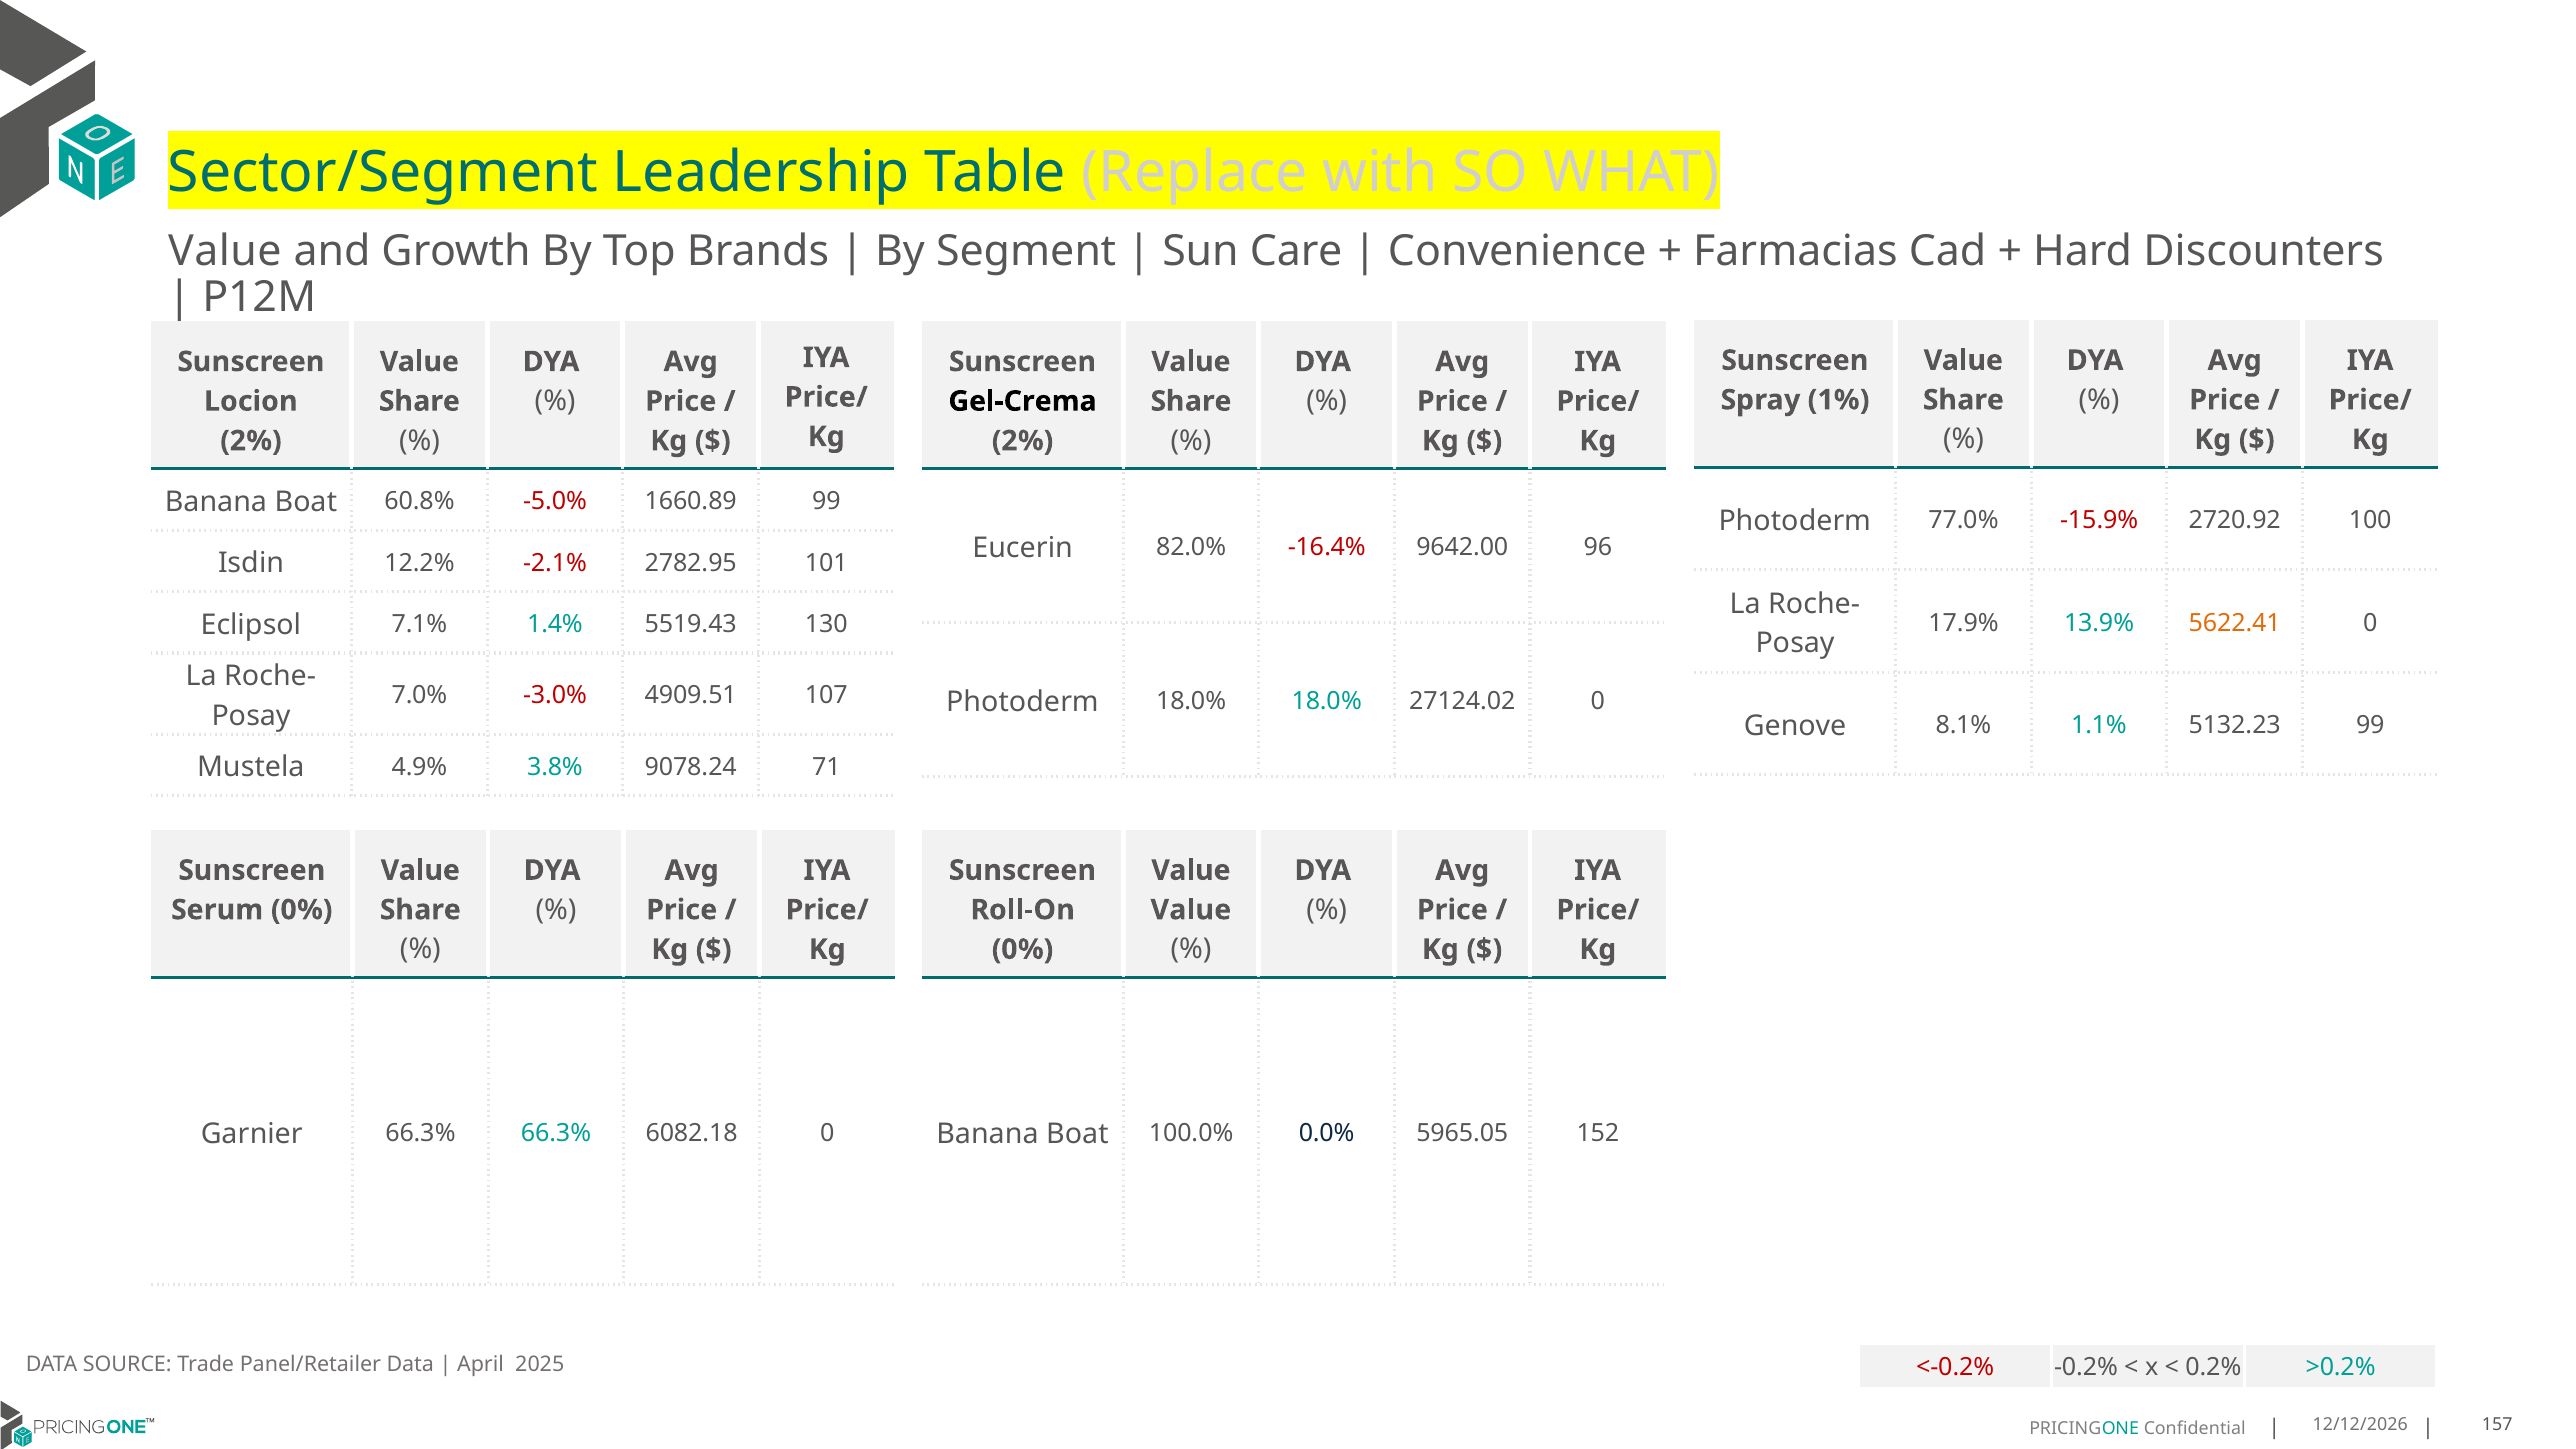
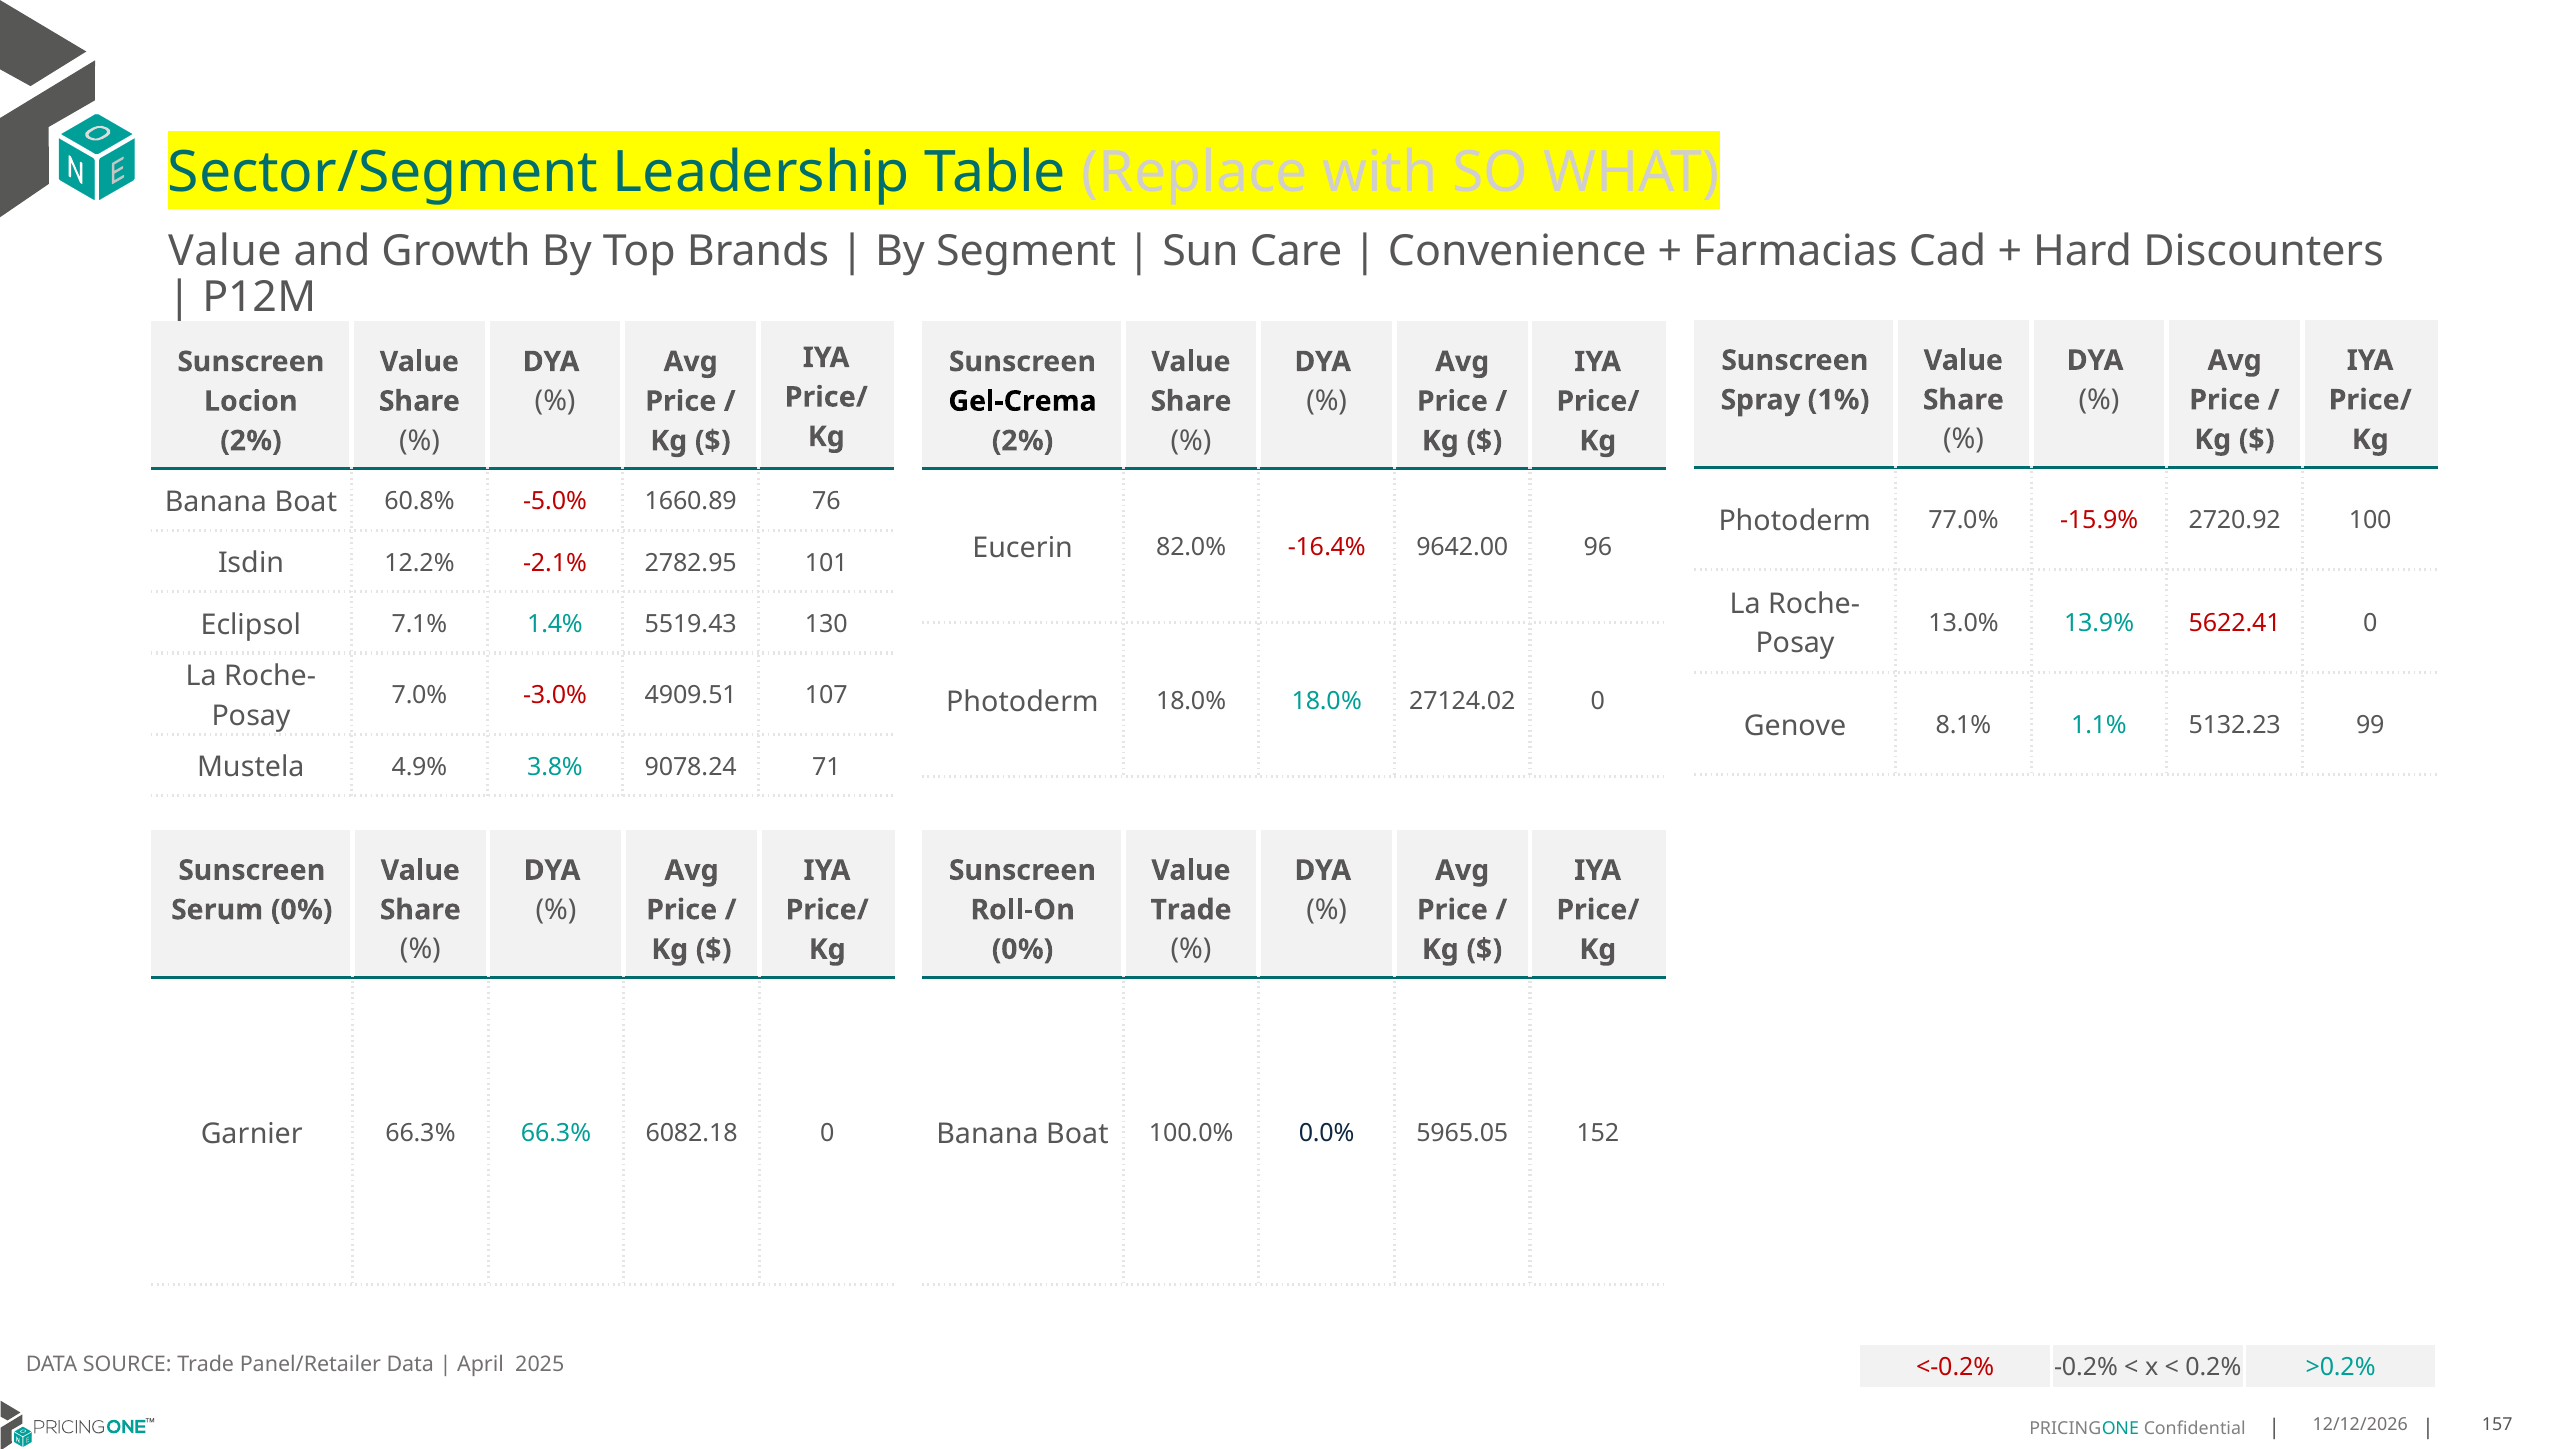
1660.89 99: 99 -> 76
17.9%: 17.9% -> 13.0%
5622.41 colour: orange -> red
Value at (1191, 910): Value -> Trade
